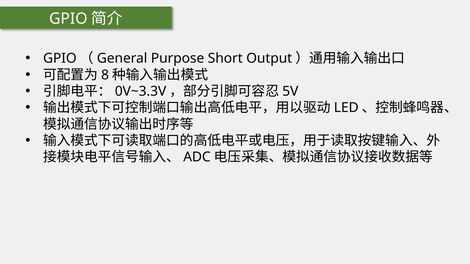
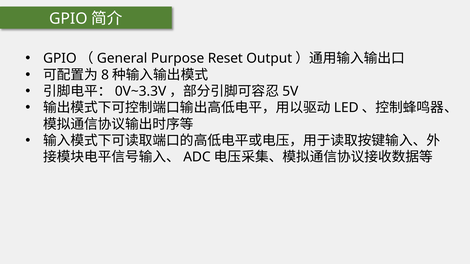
Short: Short -> Reset
